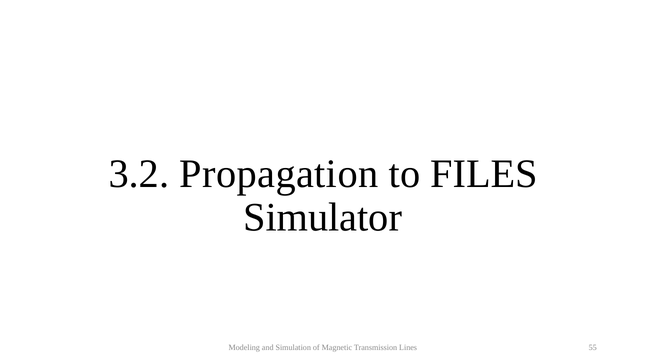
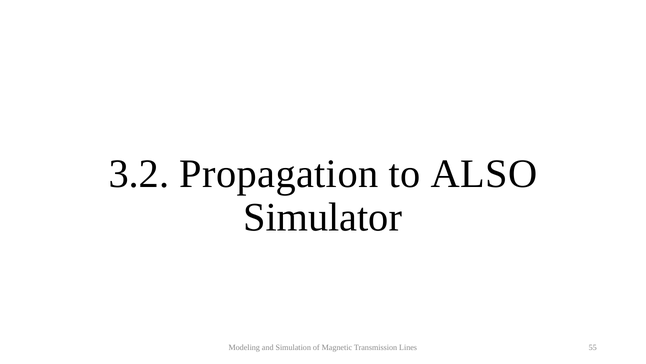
FILES: FILES -> ALSO
